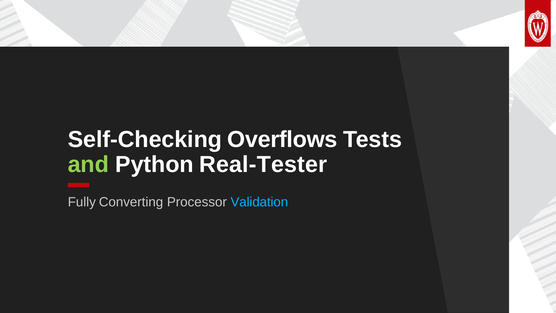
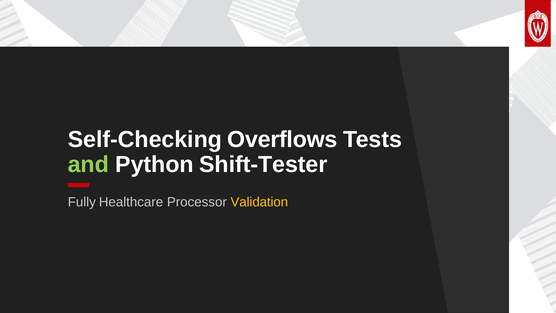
Real-Tester: Real-Tester -> Shift-Tester
Converting: Converting -> Healthcare
Validation colour: light blue -> yellow
